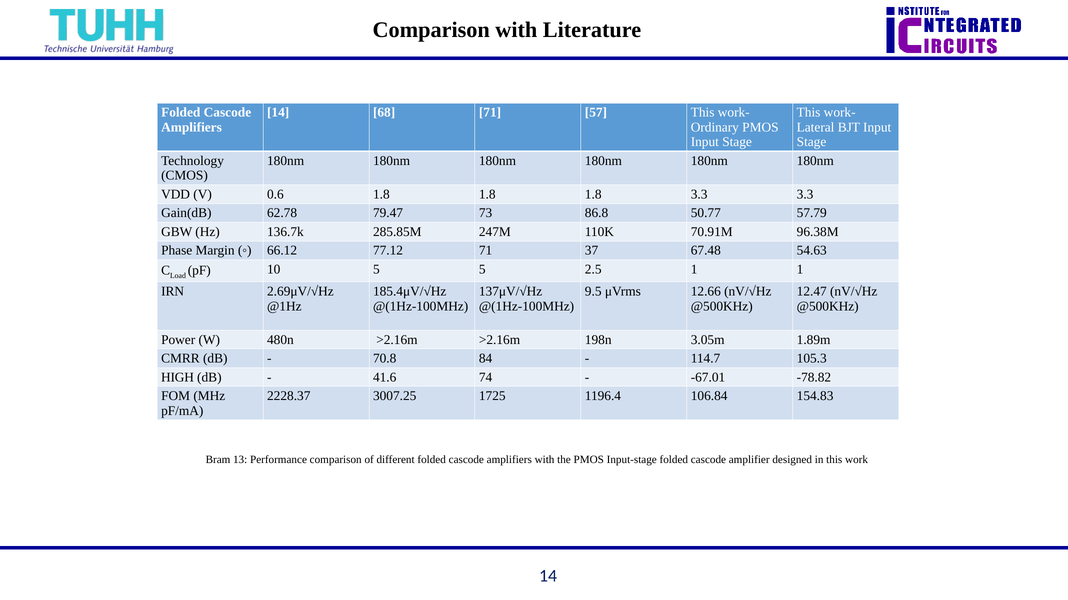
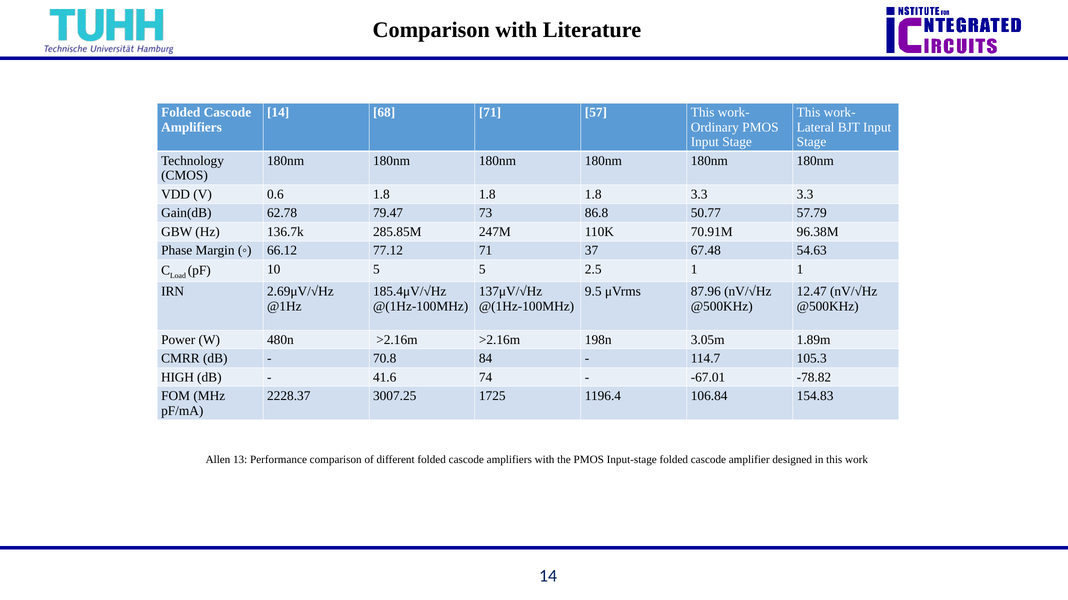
12.66: 12.66 -> 87.96
Bram: Bram -> Allen
